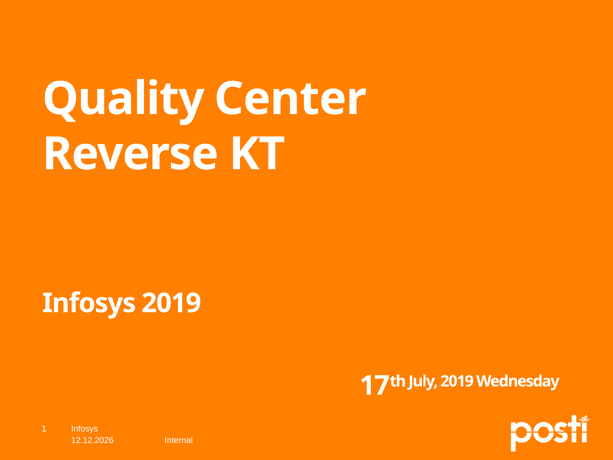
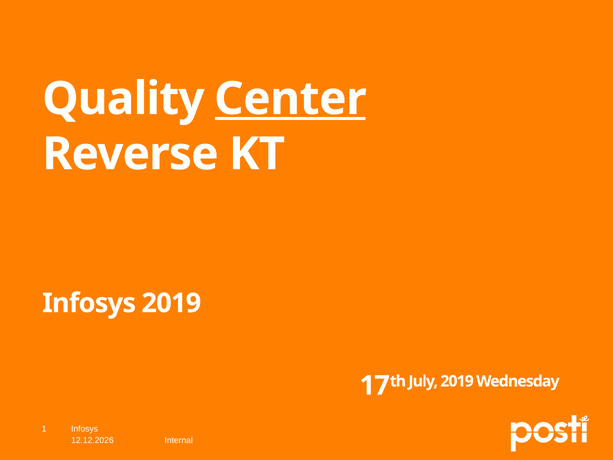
Center underline: none -> present
